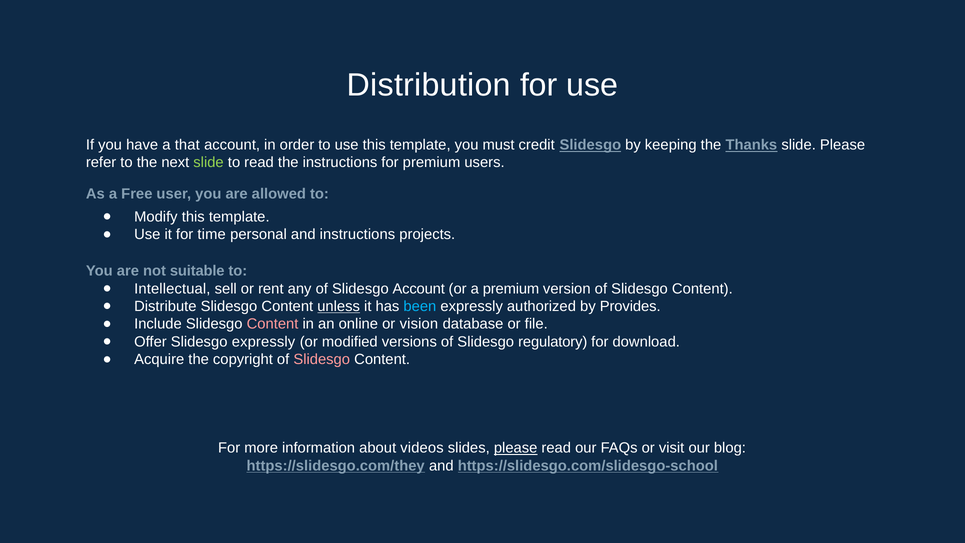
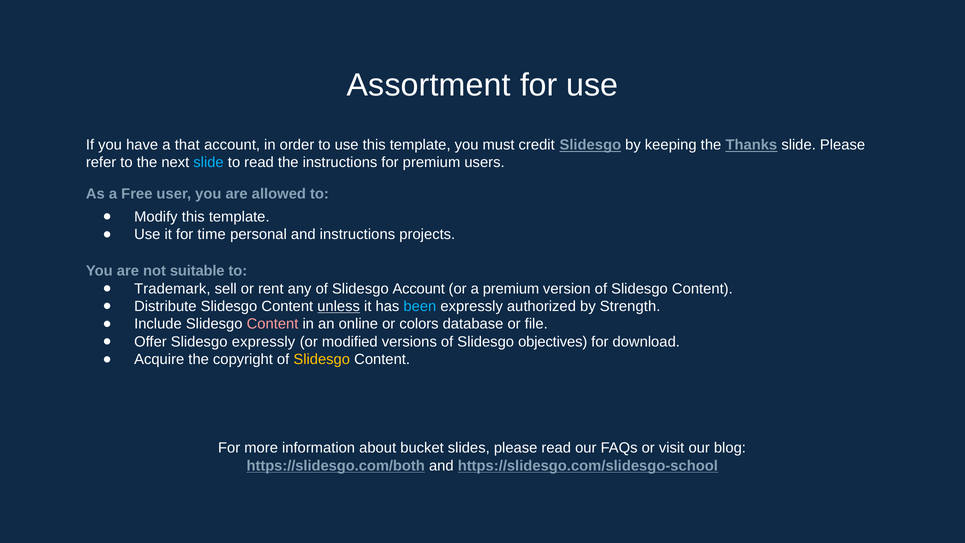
Distribution: Distribution -> Assortment
slide at (209, 163) colour: light green -> light blue
Intellectual: Intellectual -> Trademark
Provides: Provides -> Strength
vision: vision -> colors
regulatory: regulatory -> objectives
Slidesgo at (322, 359) colour: pink -> yellow
videos: videos -> bucket
please at (516, 448) underline: present -> none
https://slidesgo.com/they: https://slidesgo.com/they -> https://slidesgo.com/both
